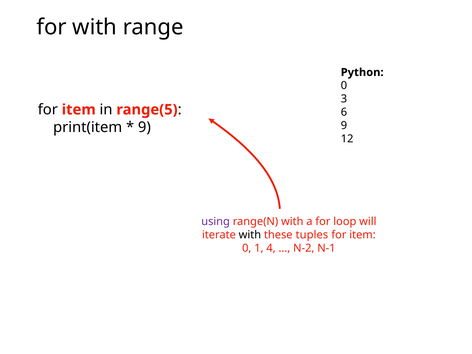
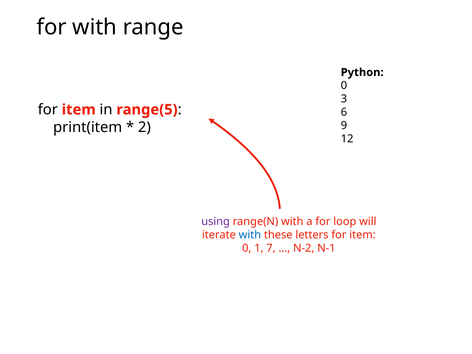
9 at (144, 127): 9 -> 2
with at (250, 235) colour: black -> blue
tuples: tuples -> letters
4: 4 -> 7
